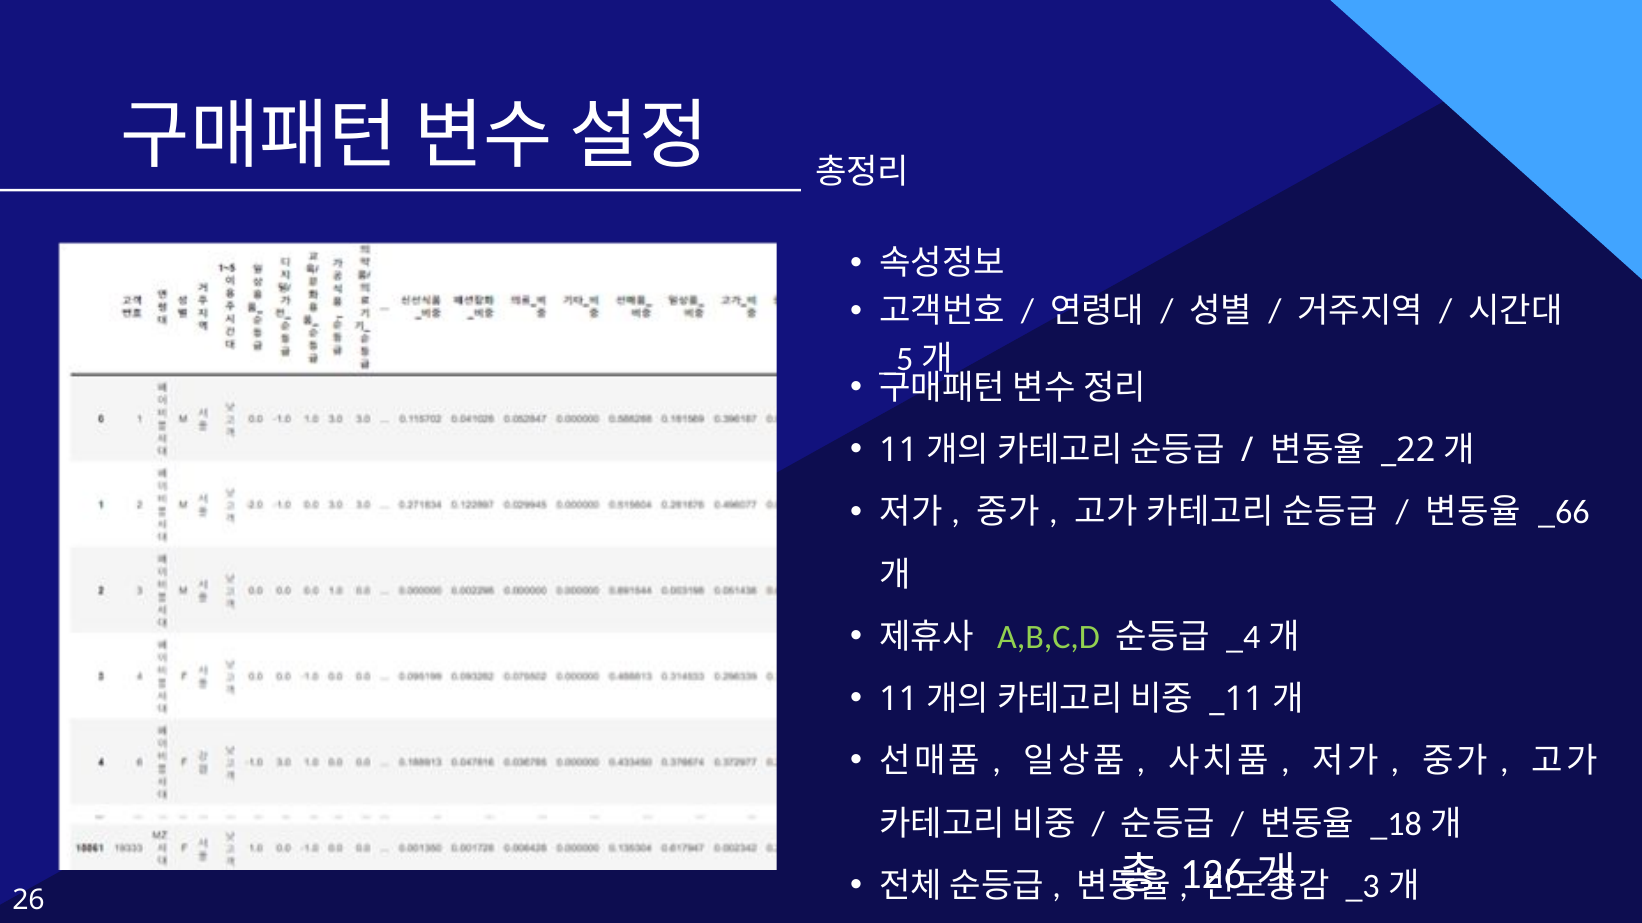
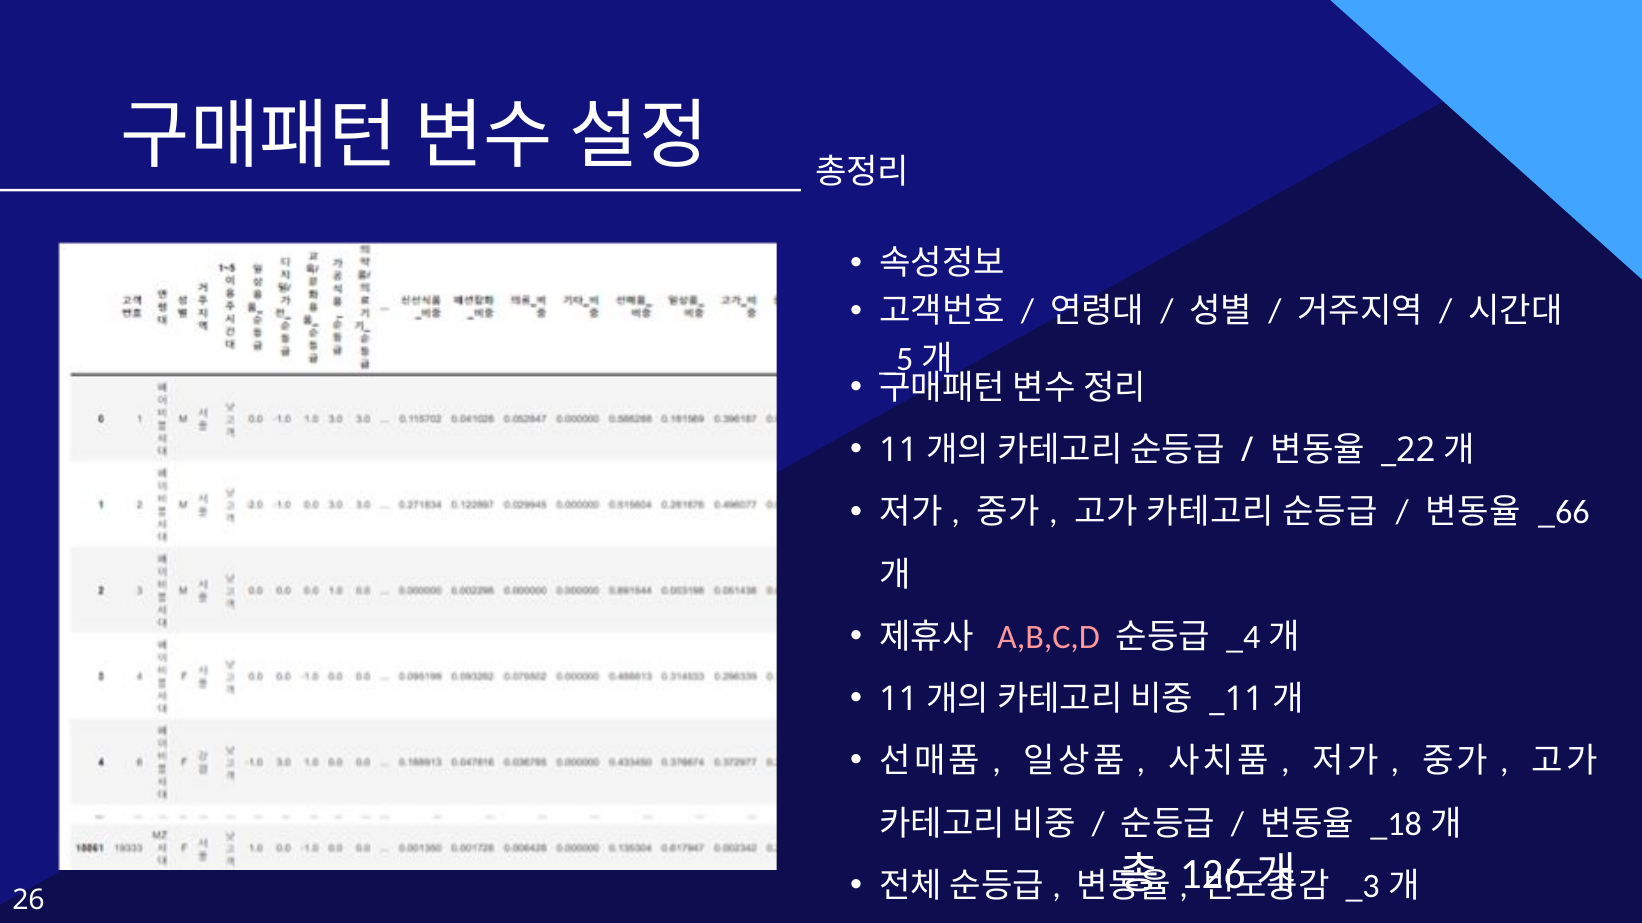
A,B,C,D colour: light green -> pink
